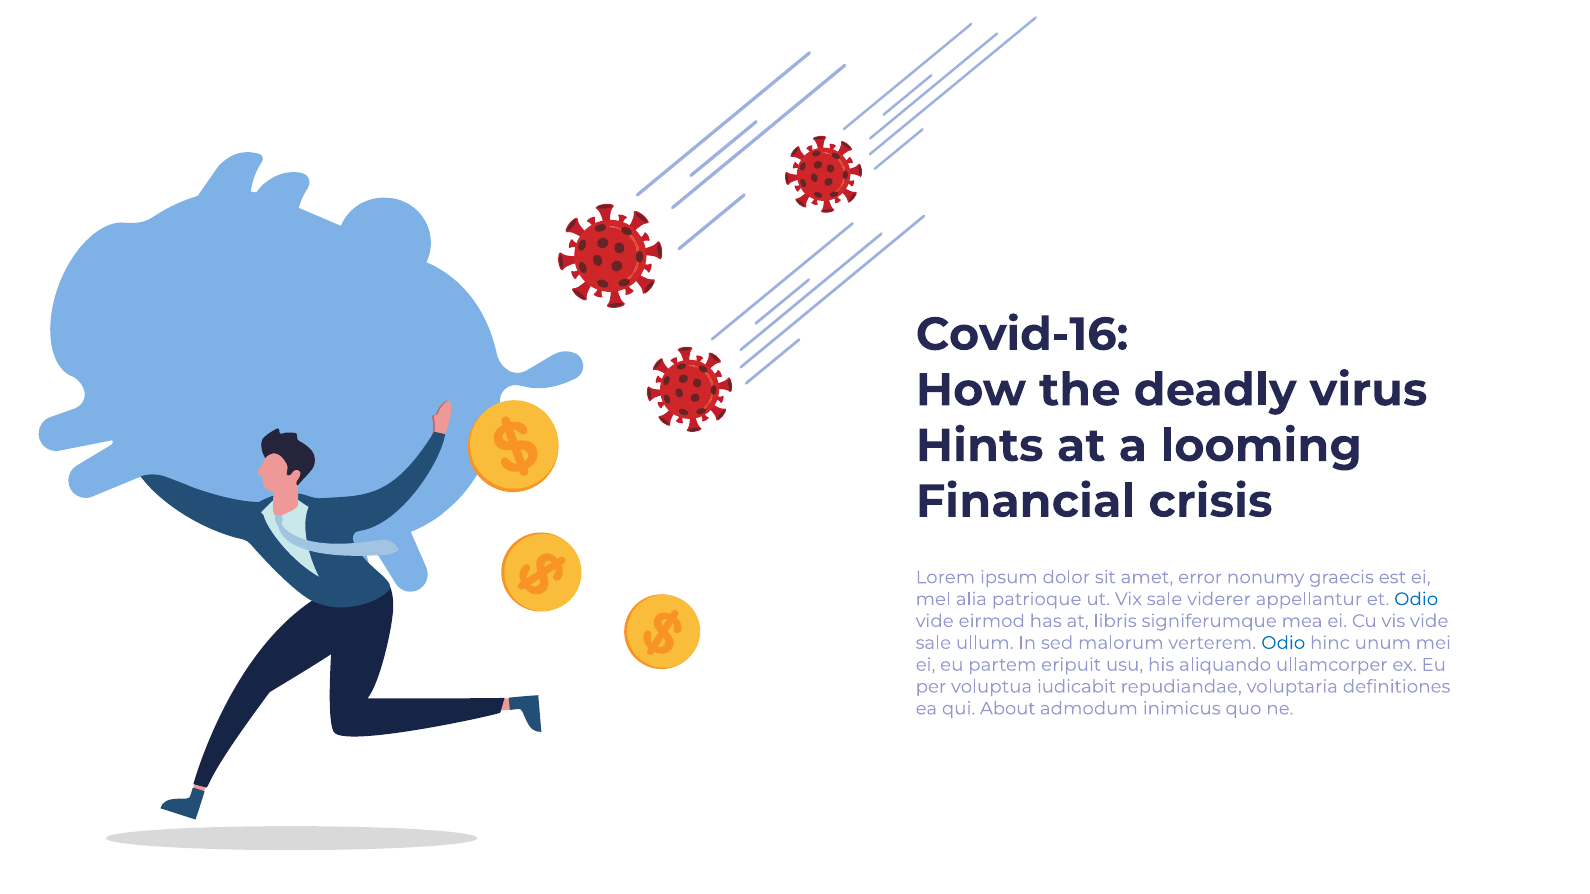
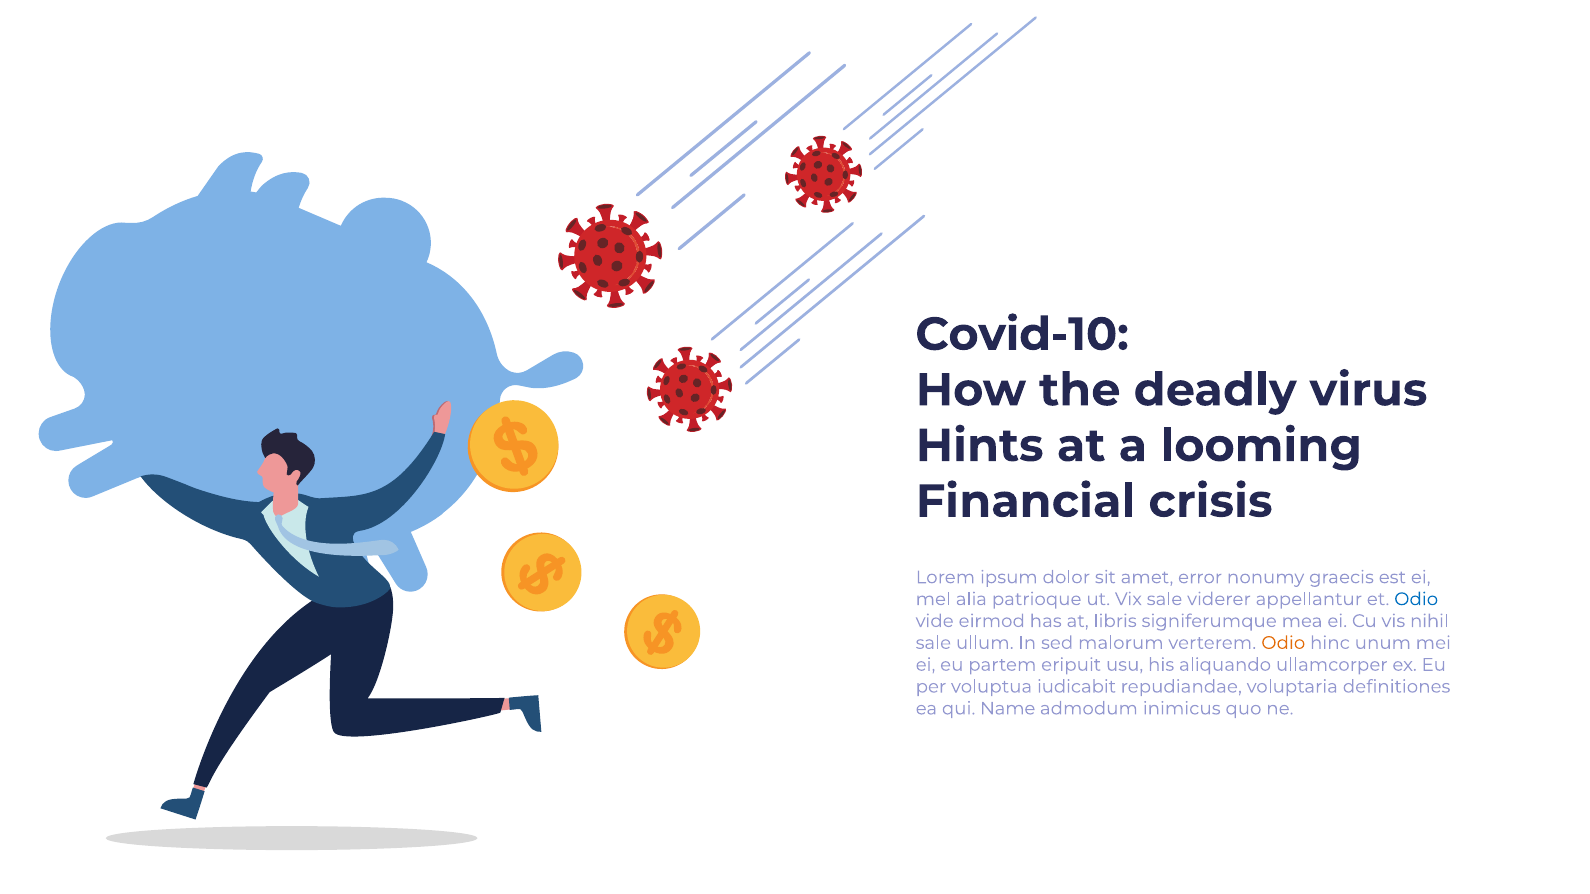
Covid-16: Covid-16 -> Covid-10
vis vide: vide -> nihil
Odio at (1283, 643) colour: blue -> orange
About: About -> Name
